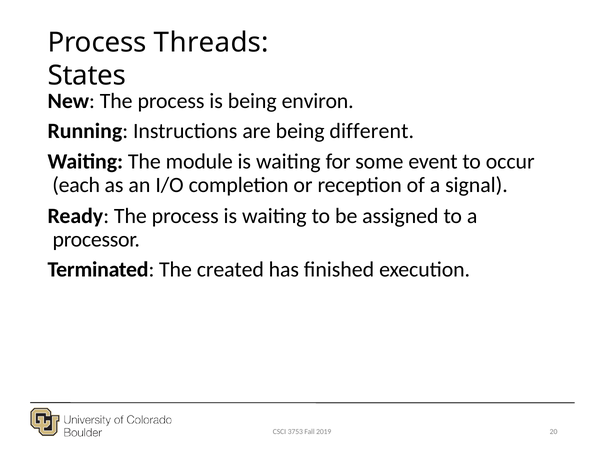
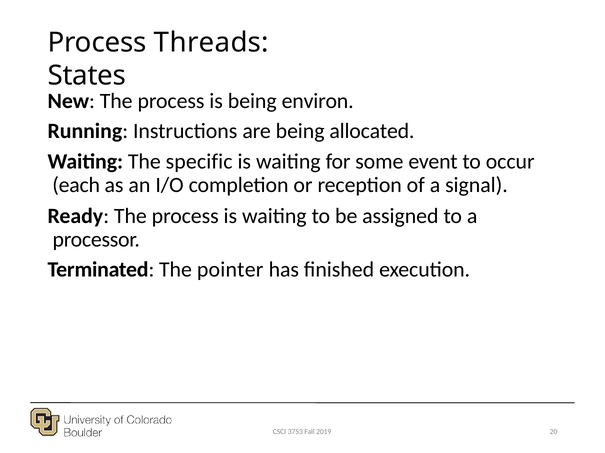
different: different -> allocated
module: module -> specific
created: created -> pointer
